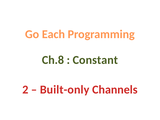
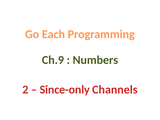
Ch.8: Ch.8 -> Ch.9
Constant: Constant -> Numbers
Built-only: Built-only -> Since-only
